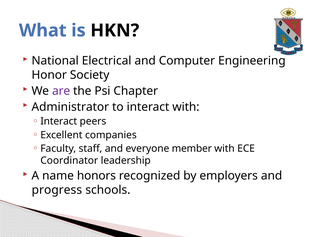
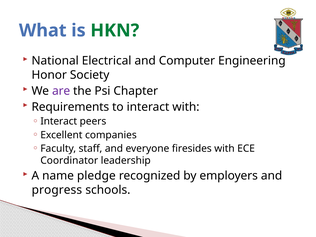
HKN colour: black -> green
Administrator: Administrator -> Requirements
member: member -> firesides
honors: honors -> pledge
